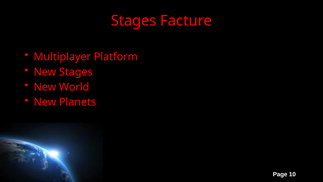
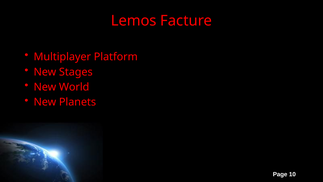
Stages at (134, 21): Stages -> Lemos
